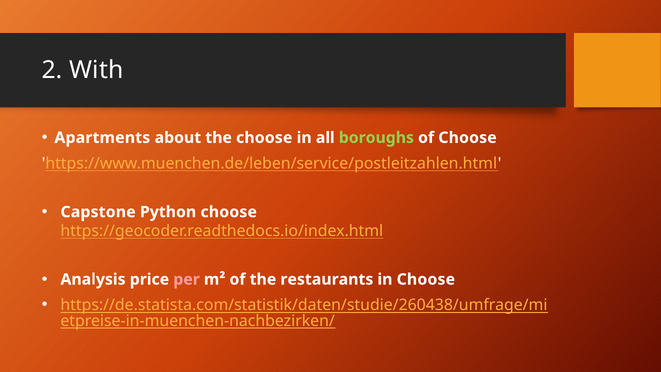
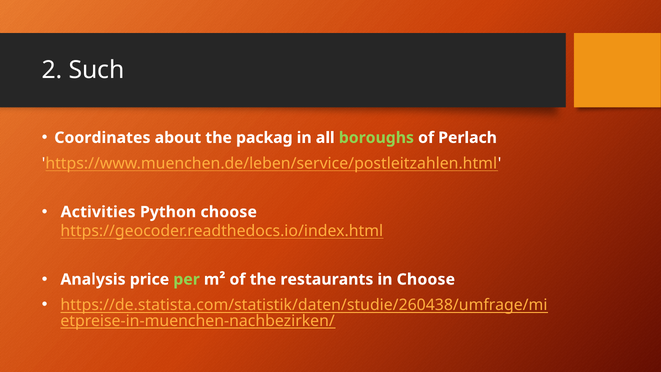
With: With -> Such
Apartments: Apartments -> Coordinates
the choose: choose -> packag
of Choose: Choose -> Perlach
Capstone: Capstone -> Activities
per colour: pink -> light green
